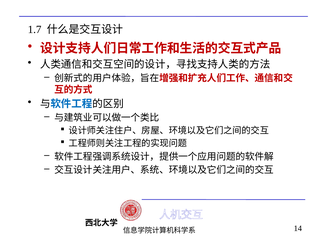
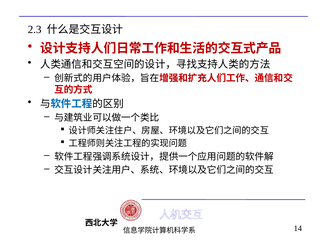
1.7: 1.7 -> 2.3
